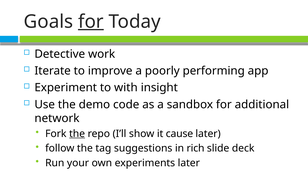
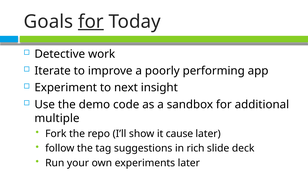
with: with -> next
network: network -> multiple
the at (77, 134) underline: present -> none
